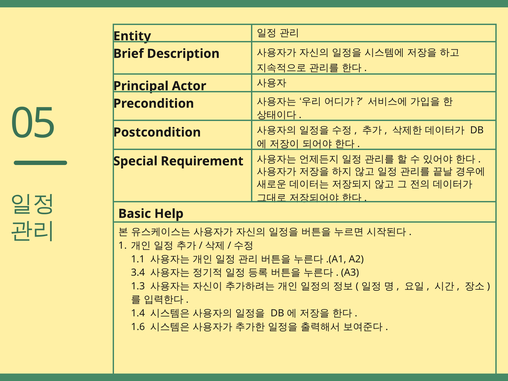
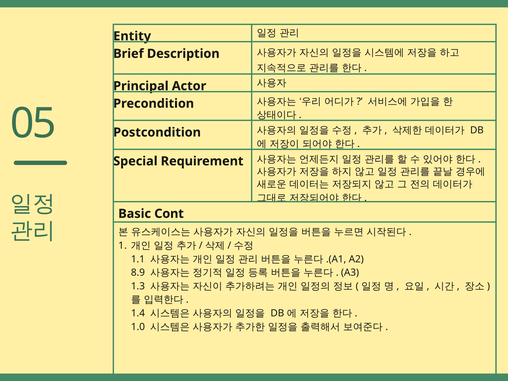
Help: Help -> Cont
3.4: 3.4 -> 8.9
1.6: 1.6 -> 1.0
